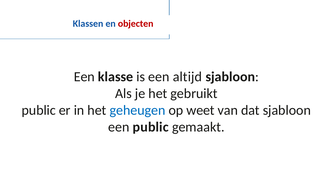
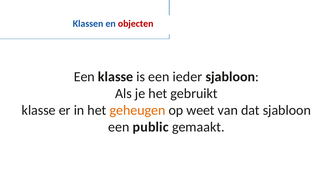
altijd: altijd -> ieder
public at (39, 110): public -> klasse
geheugen colour: blue -> orange
